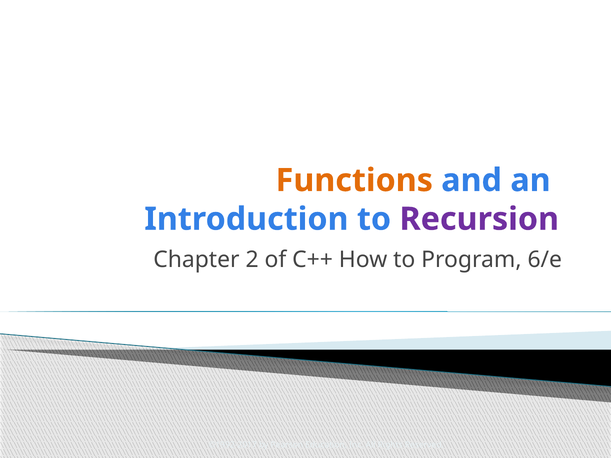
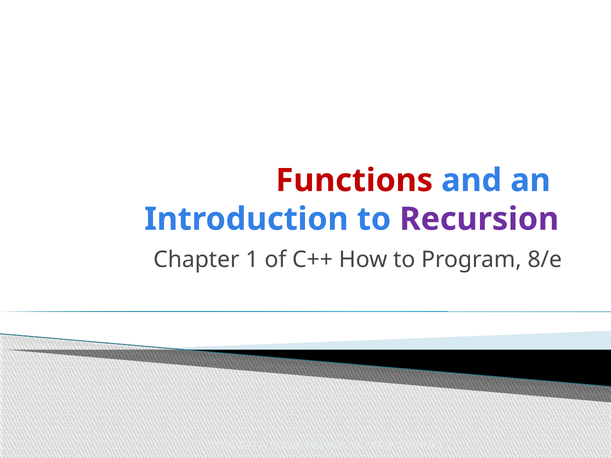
Functions colour: orange -> red
2: 2 -> 1
6/e: 6/e -> 8/e
